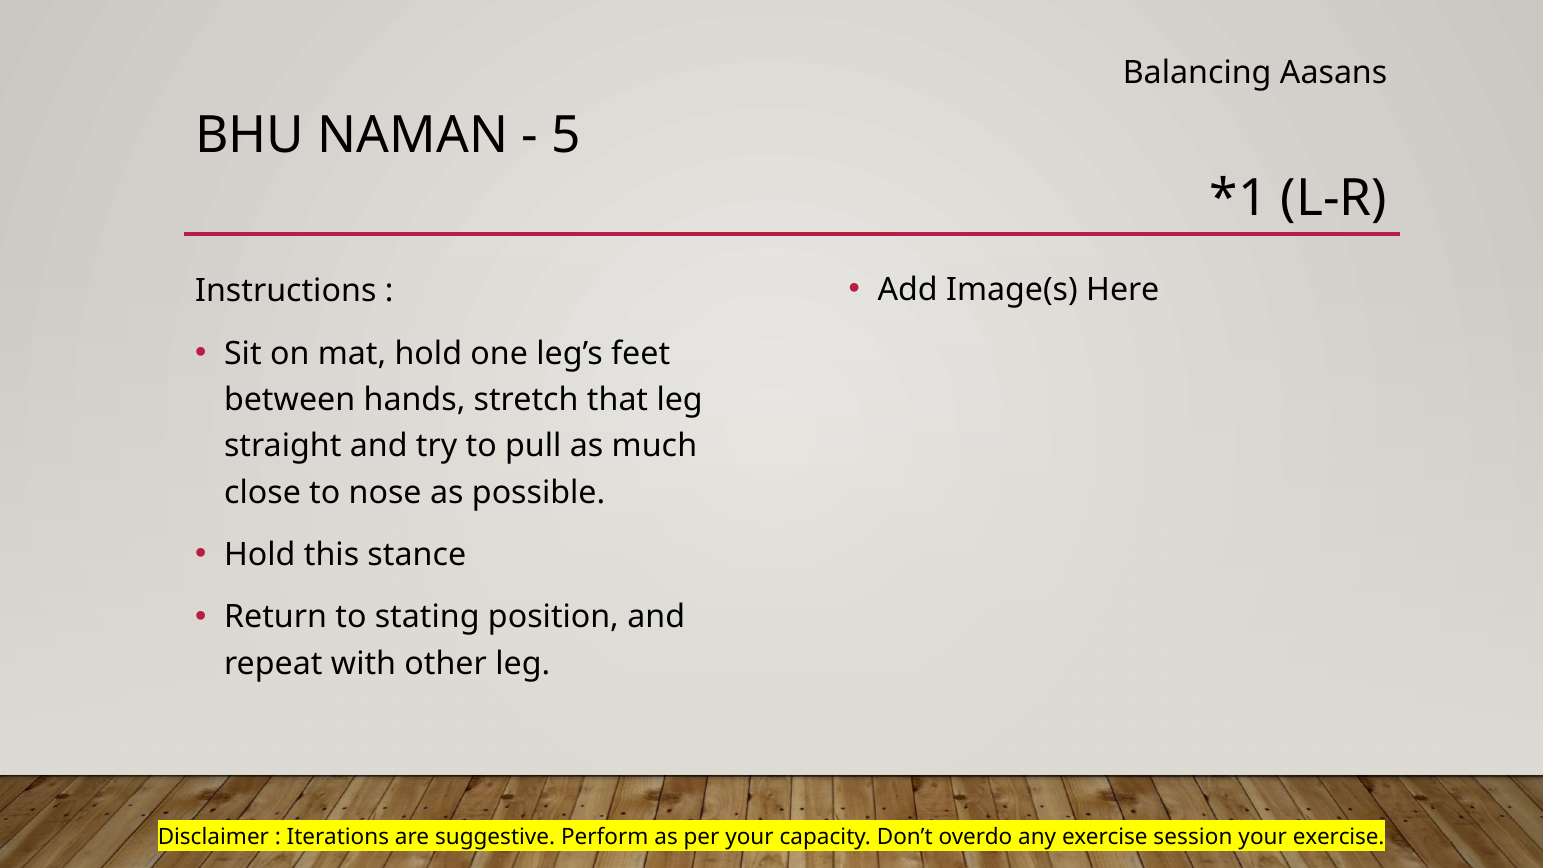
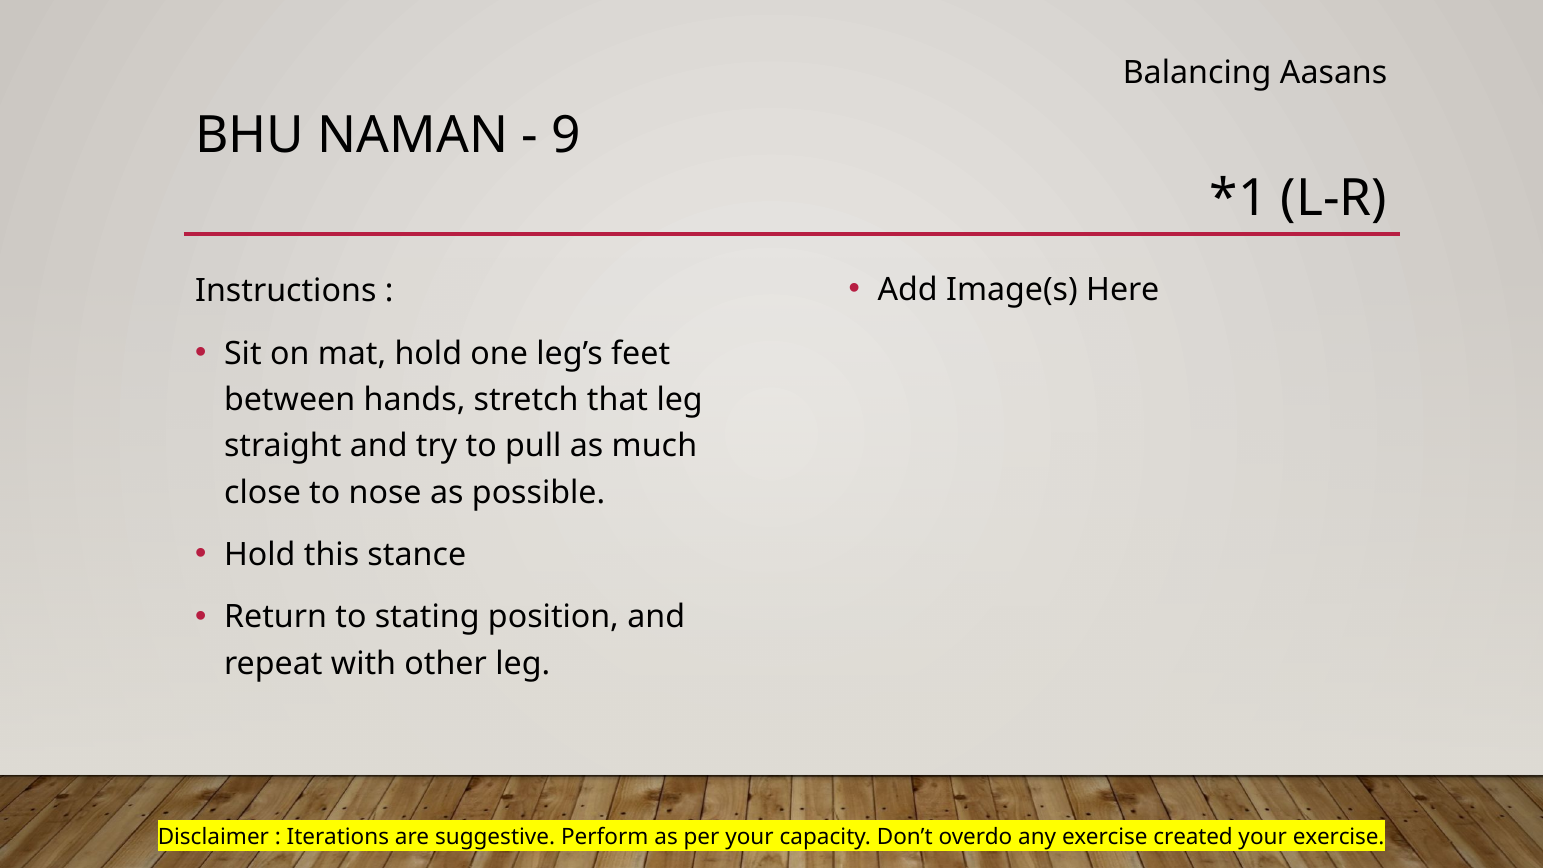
5: 5 -> 9
session: session -> created
